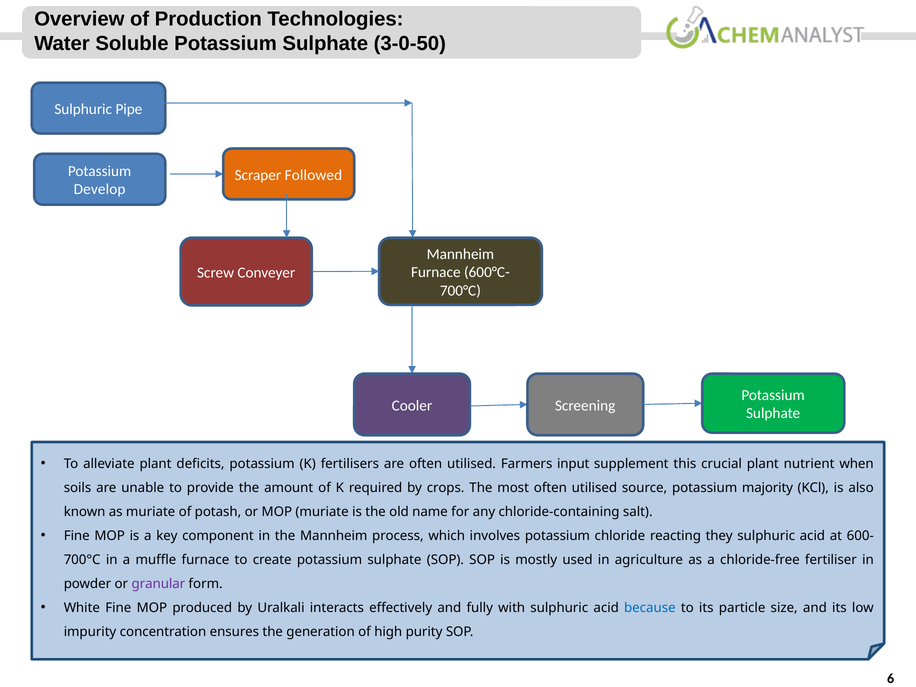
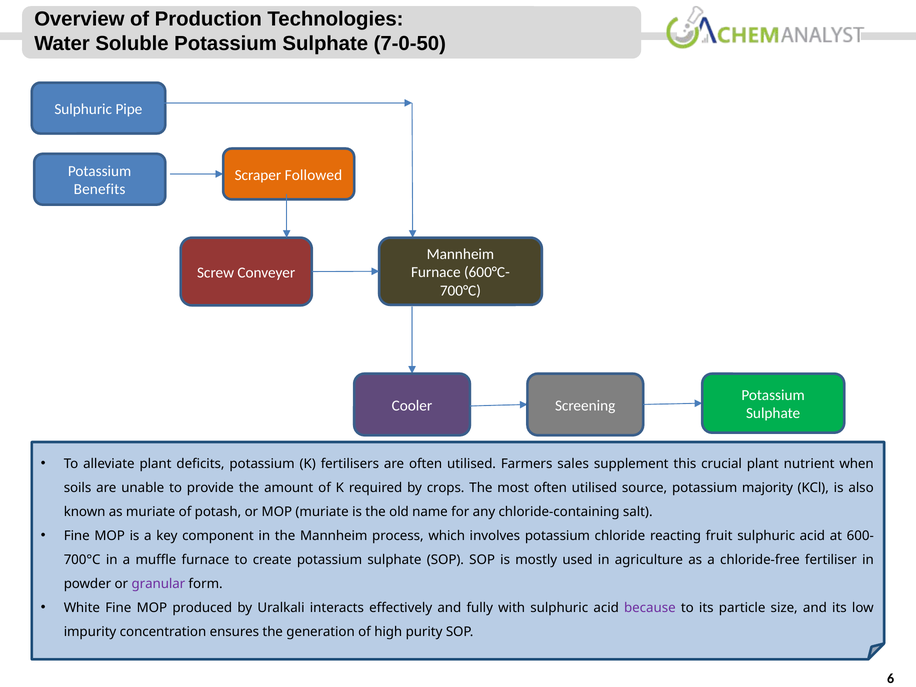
3-0-50: 3-0-50 -> 7-0-50
Develop: Develop -> Benefits
input: input -> sales
they: they -> fruit
because colour: blue -> purple
